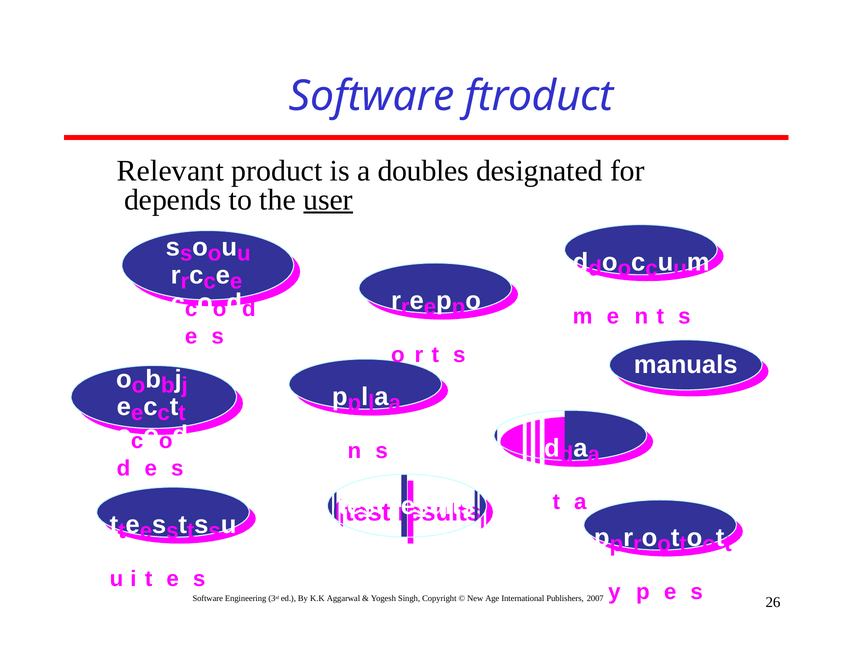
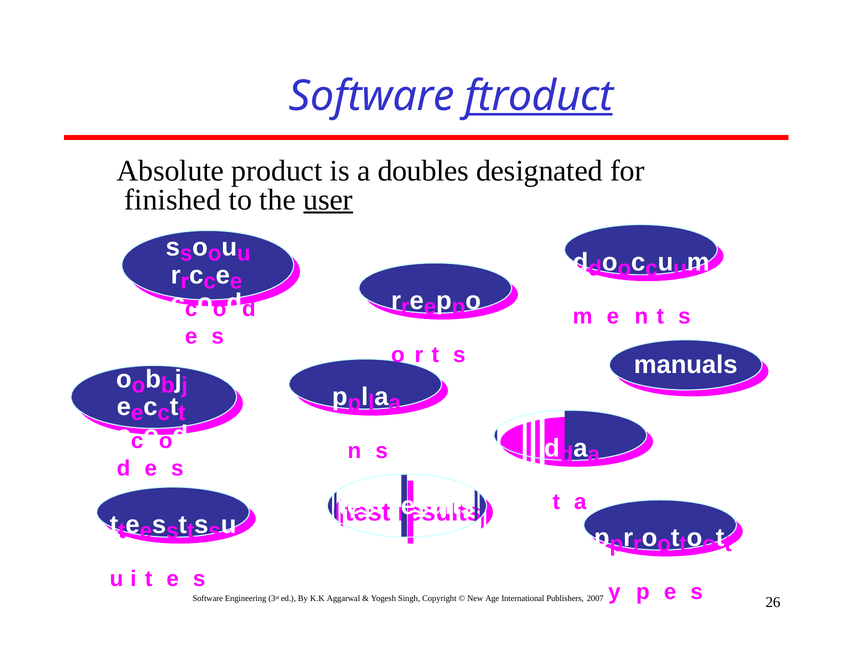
ftroduct underline: none -> present
Relevant: Relevant -> Absolute
depends: depends -> finished
